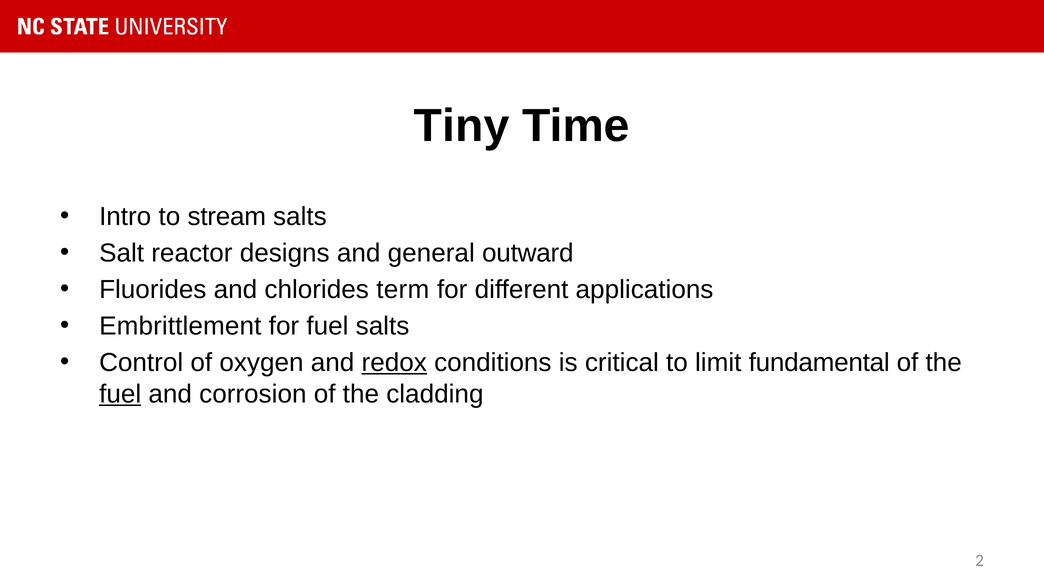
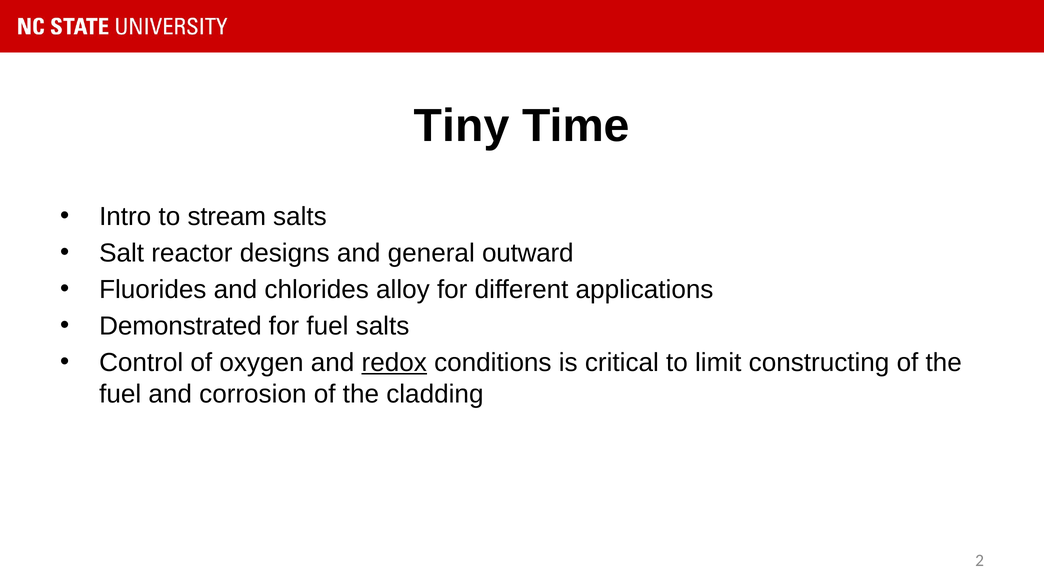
term: term -> alloy
Embrittlement: Embrittlement -> Demonstrated
fundamental: fundamental -> constructing
fuel at (120, 394) underline: present -> none
